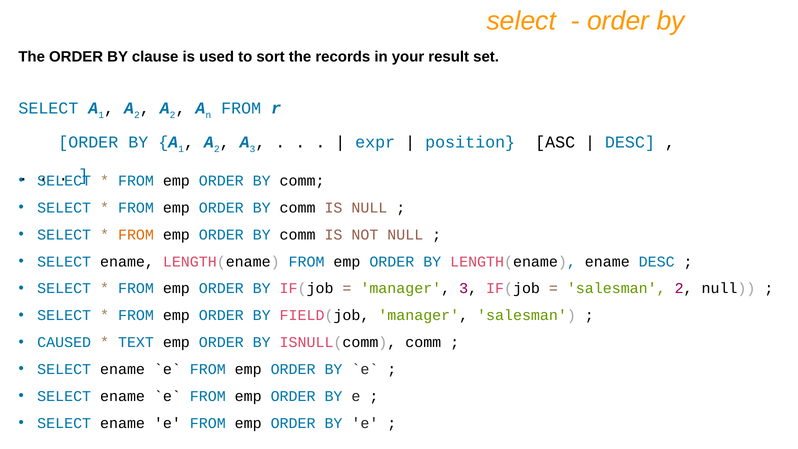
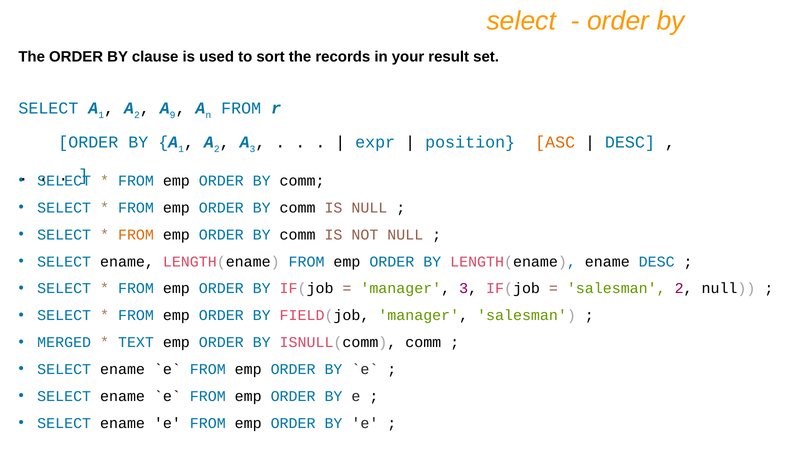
2 at (173, 115): 2 -> 9
ASC colour: black -> orange
CAUSED: CAUSED -> MERGED
